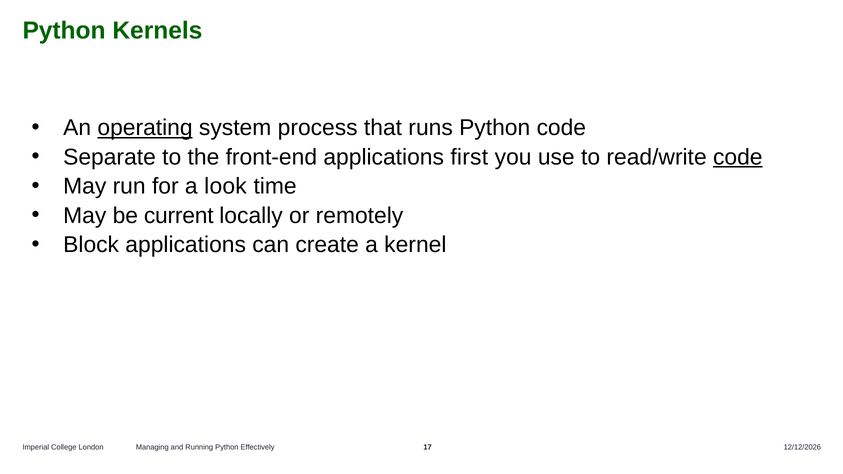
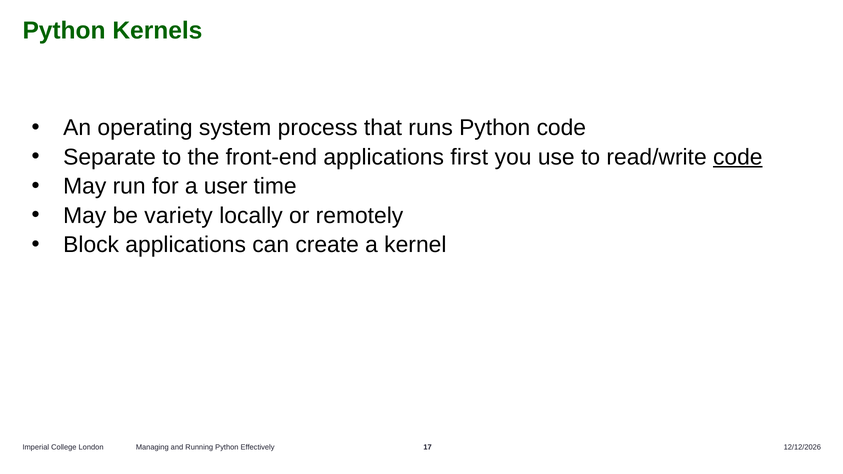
operating underline: present -> none
look: look -> user
current: current -> variety
